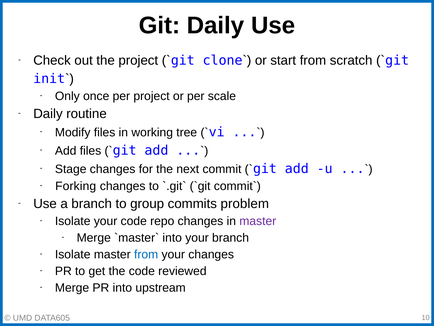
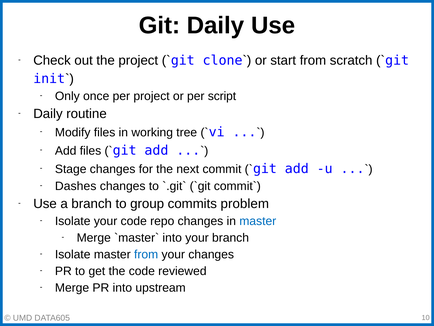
scale: scale -> script
Forking: Forking -> Dashes
master at (258, 221) colour: purple -> blue
